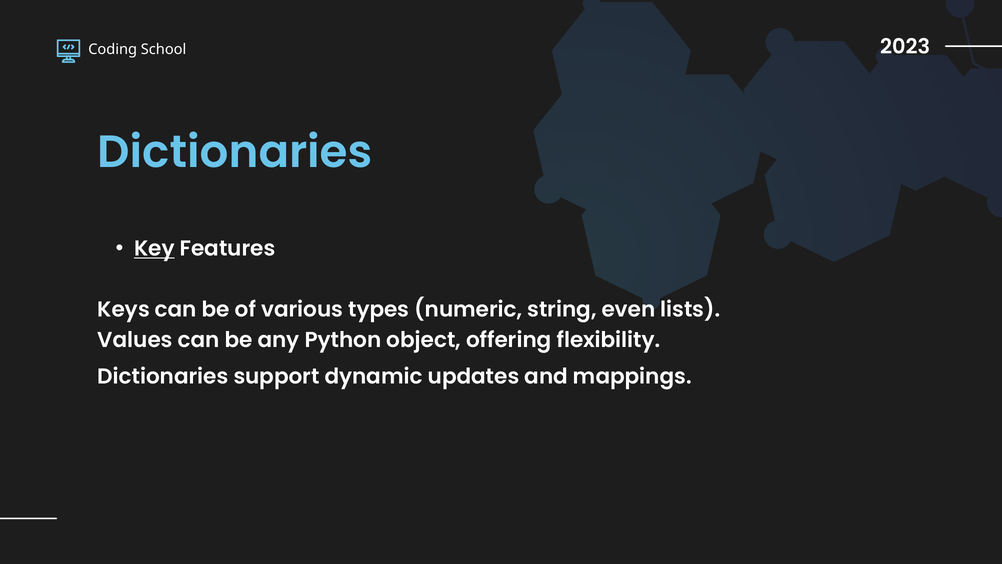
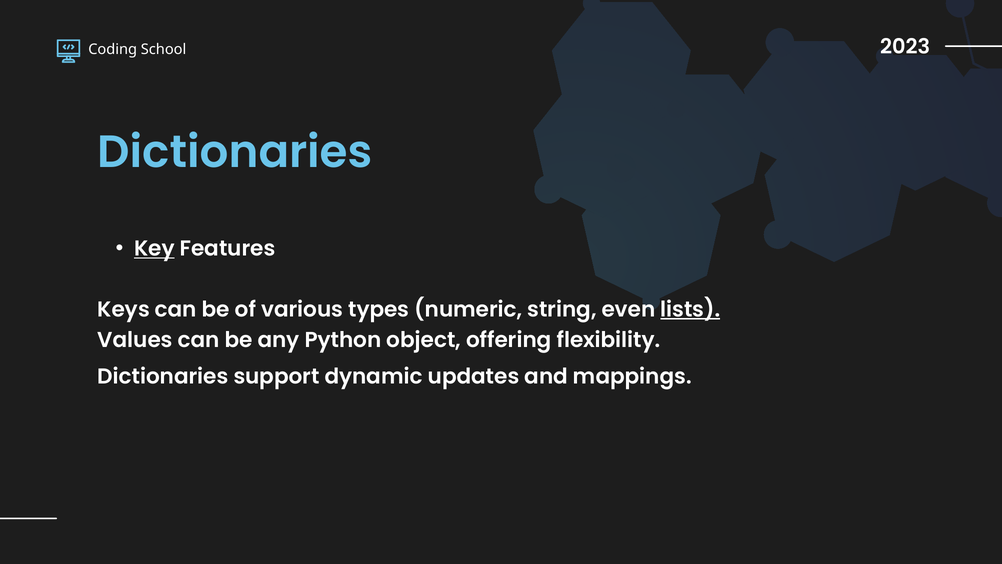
lists underline: none -> present
